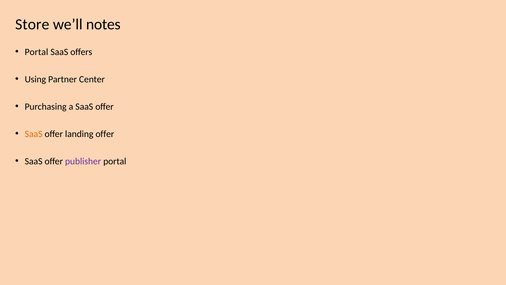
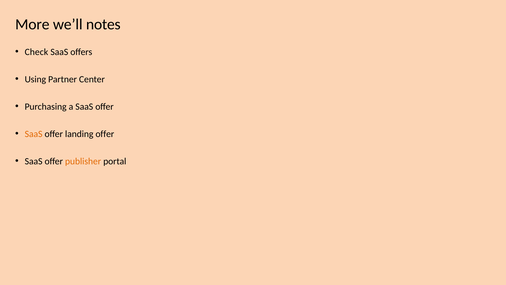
Store: Store -> More
Portal at (36, 52): Portal -> Check
publisher colour: purple -> orange
